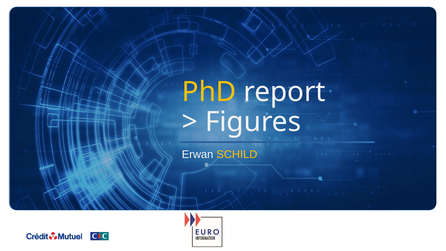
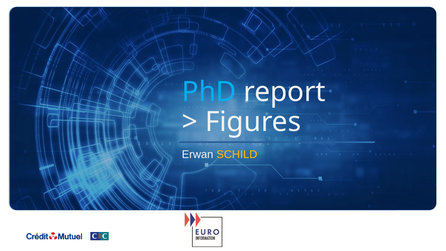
PhD colour: yellow -> light blue
